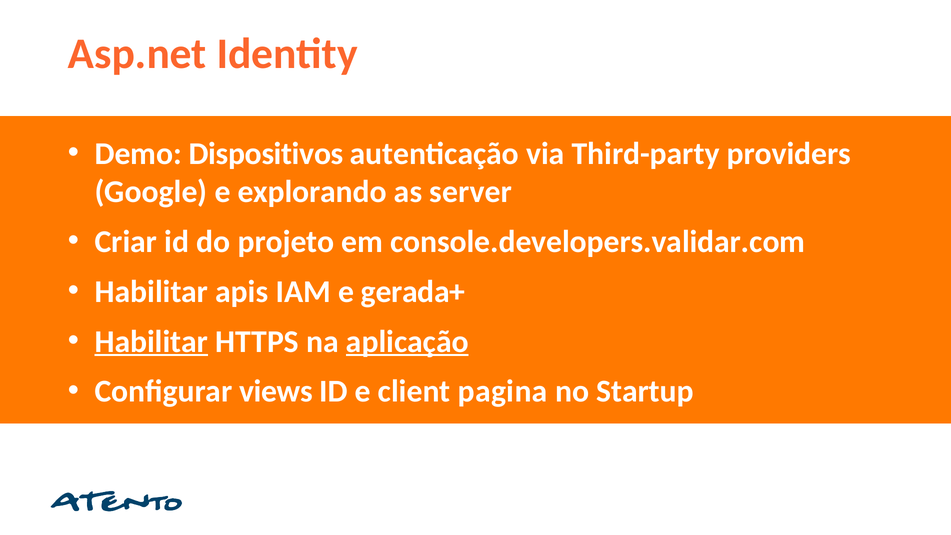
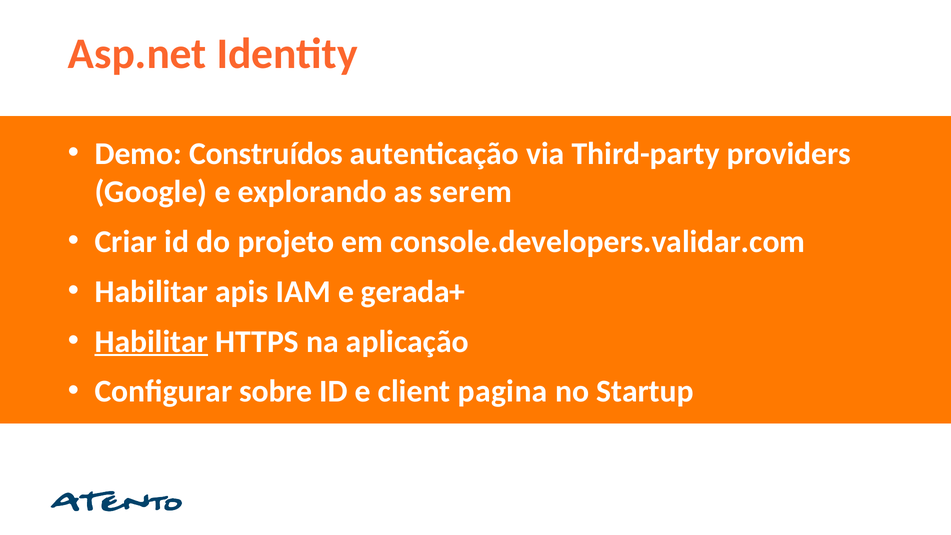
Dispositivos: Dispositivos -> Construídos
server: server -> serem
aplicação underline: present -> none
views: views -> sobre
